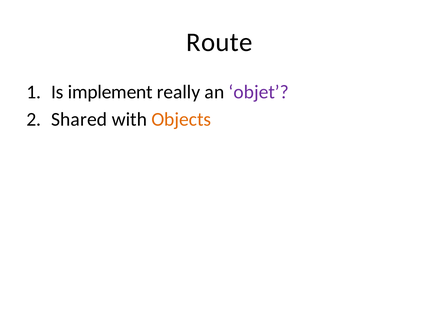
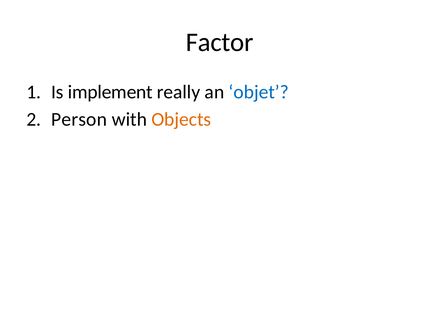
Route: Route -> Factor
objet colour: purple -> blue
Shared: Shared -> Person
